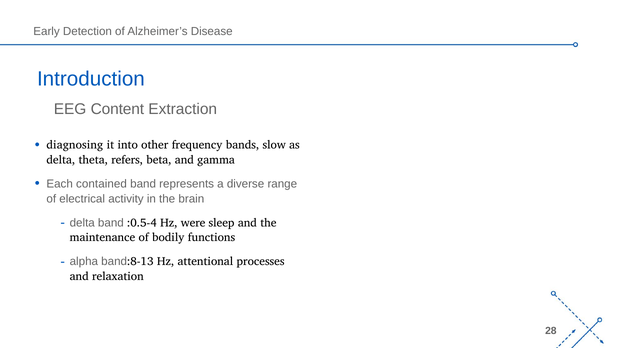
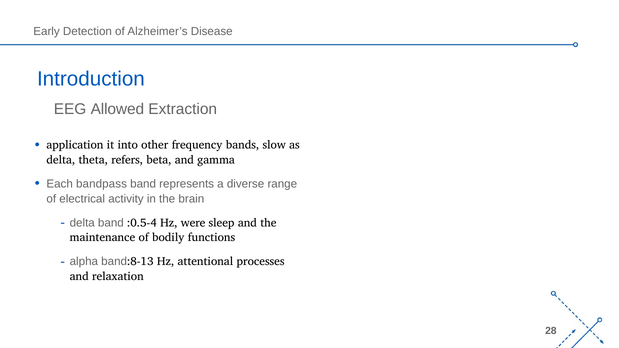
Content: Content -> Allowed
diagnosing: diagnosing -> application
contained: contained -> bandpass
